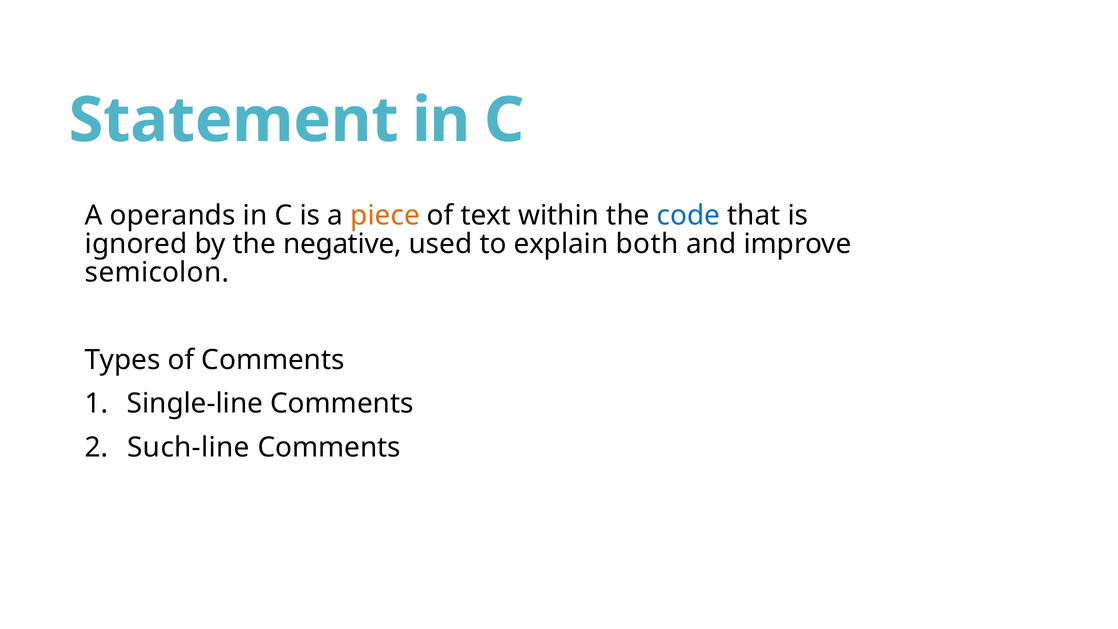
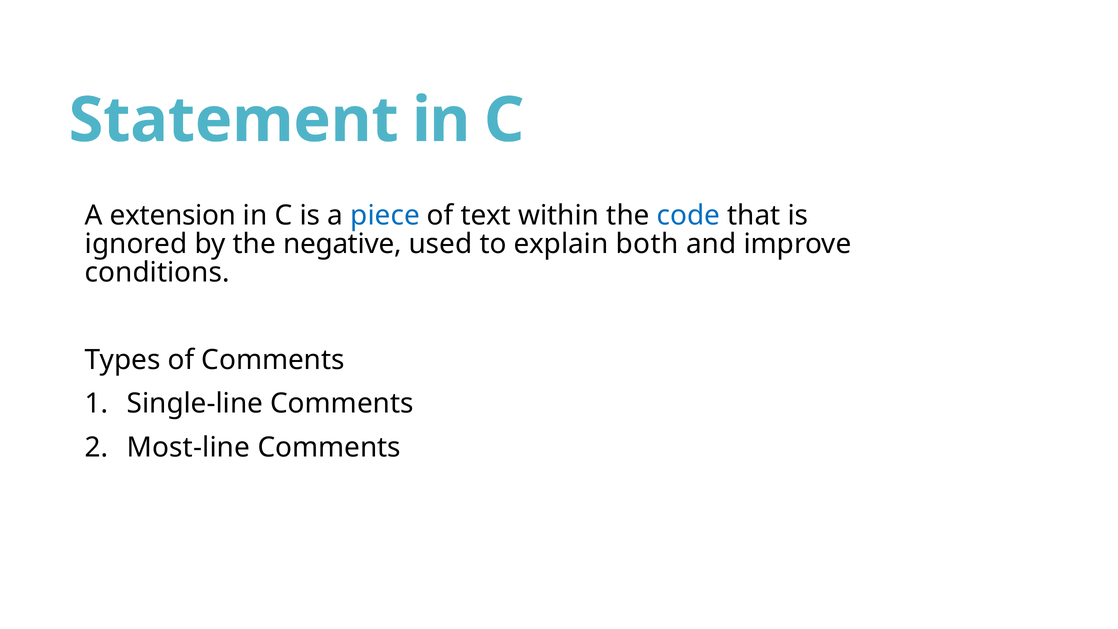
operands: operands -> extension
piece colour: orange -> blue
semicolon: semicolon -> conditions
Such-line: Such-line -> Most-line
